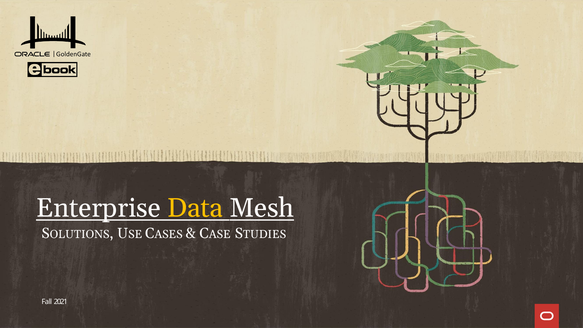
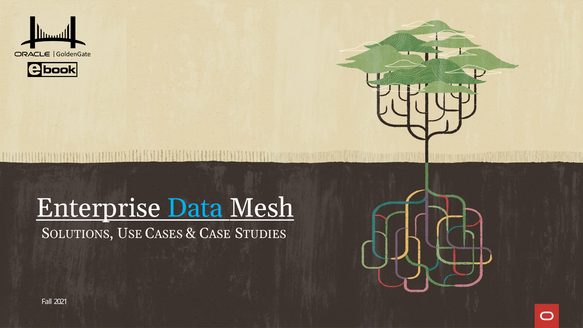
Data colour: yellow -> light blue
